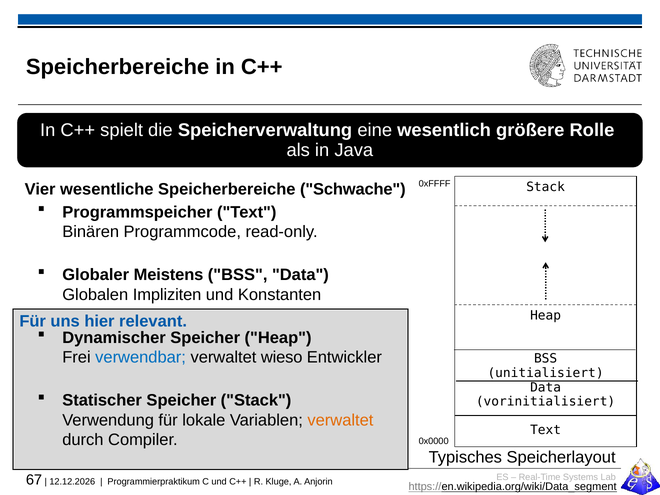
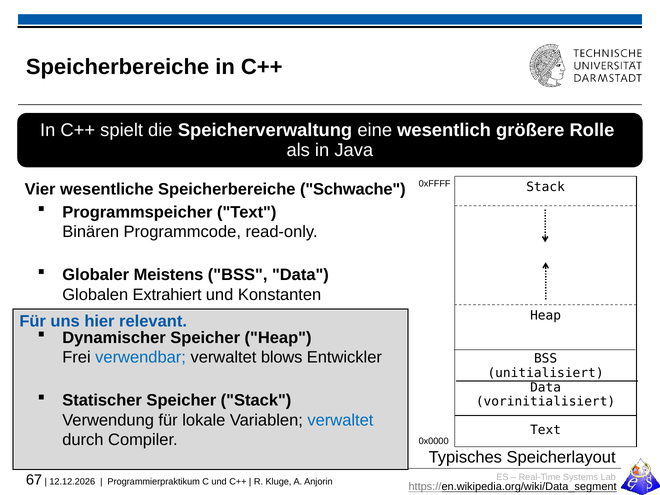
Impliziten: Impliziten -> Extrahiert
wieso: wieso -> blows
verwaltet at (340, 420) colour: orange -> blue
